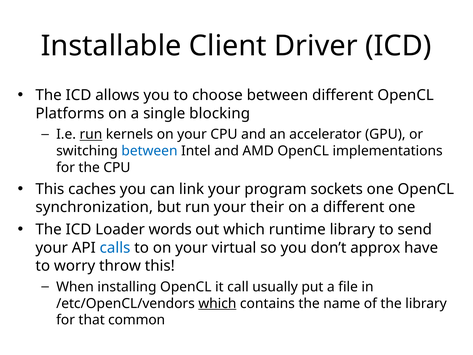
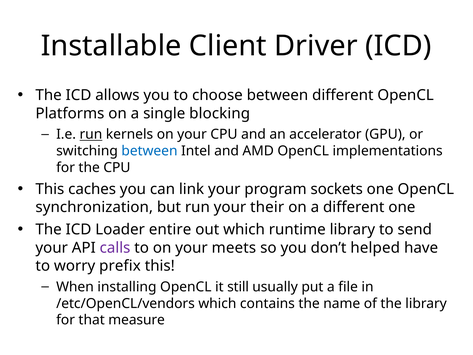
words: words -> entire
calls colour: blue -> purple
virtual: virtual -> meets
approx: approx -> helped
throw: throw -> prefix
call: call -> still
which at (217, 303) underline: present -> none
common: common -> measure
